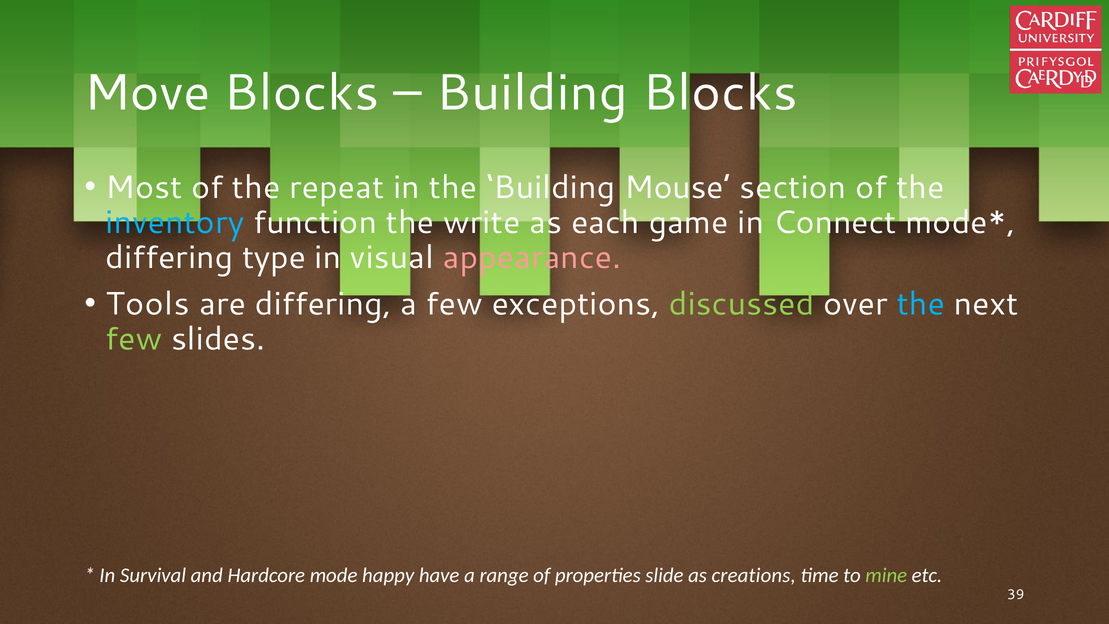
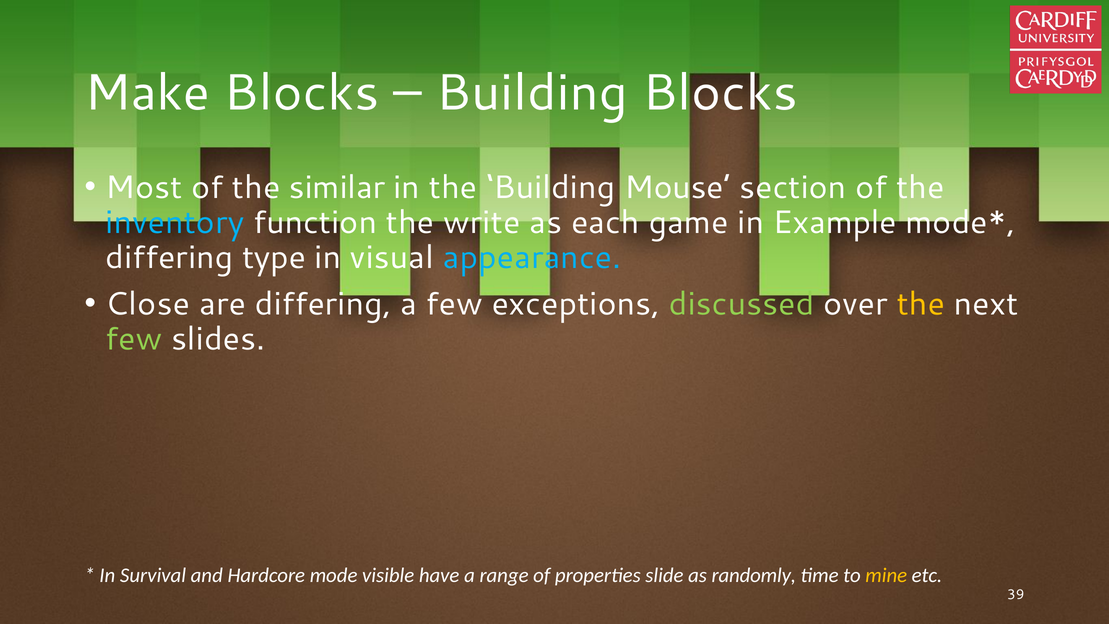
Move: Move -> Make
repeat: repeat -> similar
Connect: Connect -> Example
appearance colour: pink -> light blue
Tools: Tools -> Close
the at (921, 304) colour: light blue -> yellow
happy: happy -> visible
creations: creations -> randomly
mine colour: light green -> yellow
